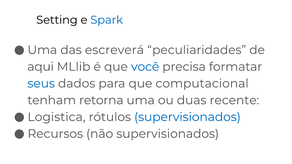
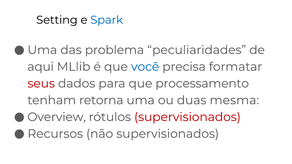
escreverá: escreverá -> problema
seus colour: blue -> red
computacional: computacional -> processamento
recente: recente -> mesma
Logistica: Logistica -> Overview
supervisionados at (187, 117) colour: blue -> red
